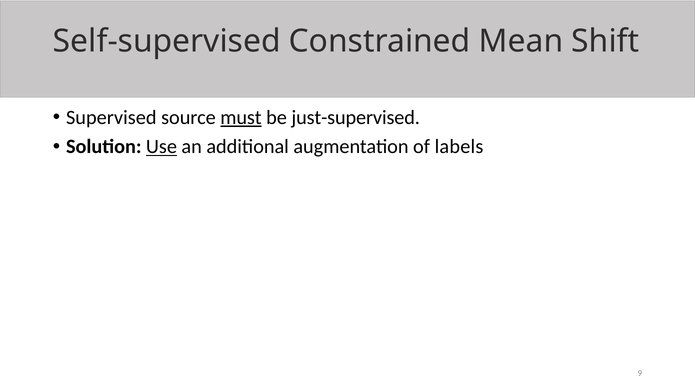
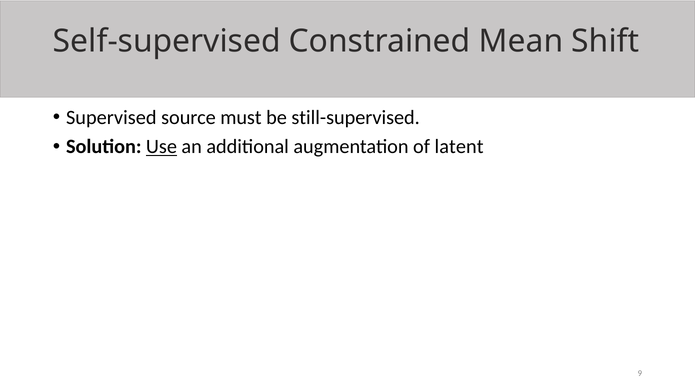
must underline: present -> none
just-supervised: just-supervised -> still-supervised
labels: labels -> latent
